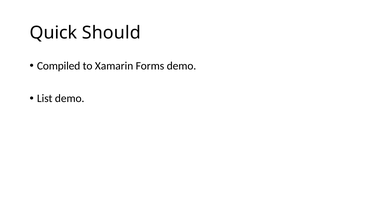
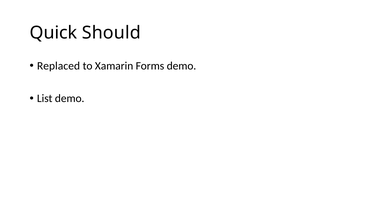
Compiled: Compiled -> Replaced
